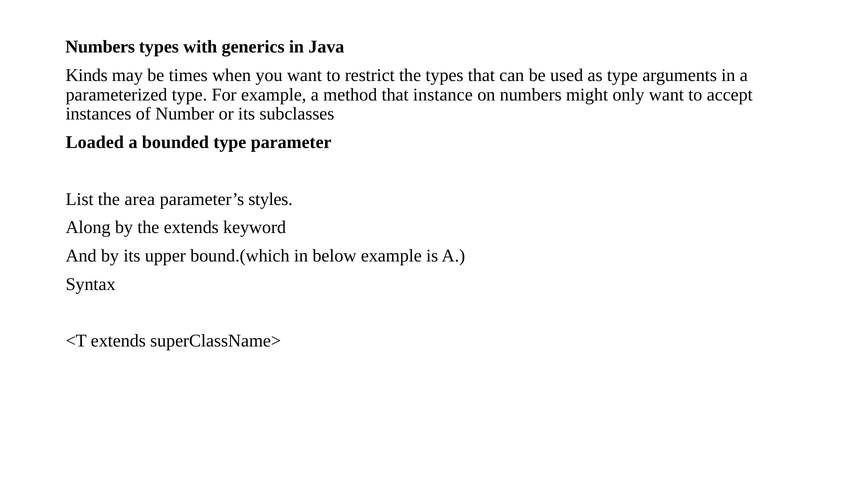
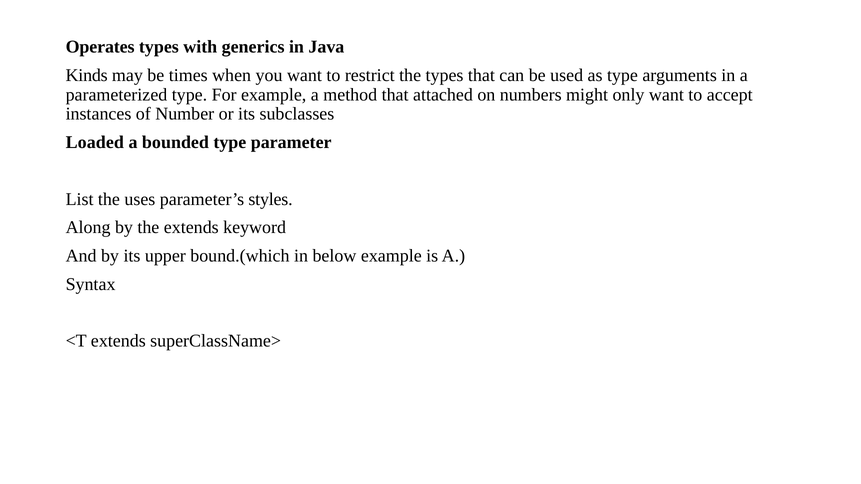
Numbers at (100, 47): Numbers -> Operates
instance: instance -> attached
area: area -> uses
